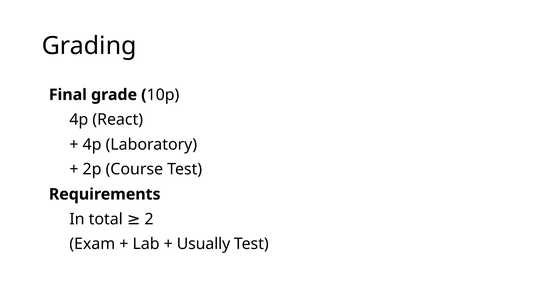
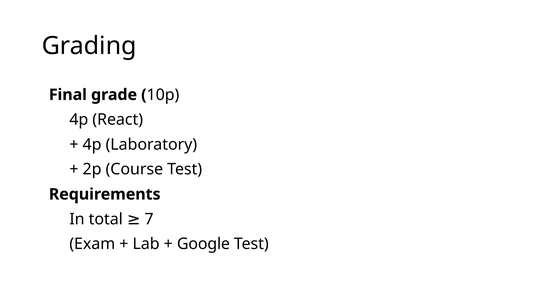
2: 2 -> 7
Usually: Usually -> Google
